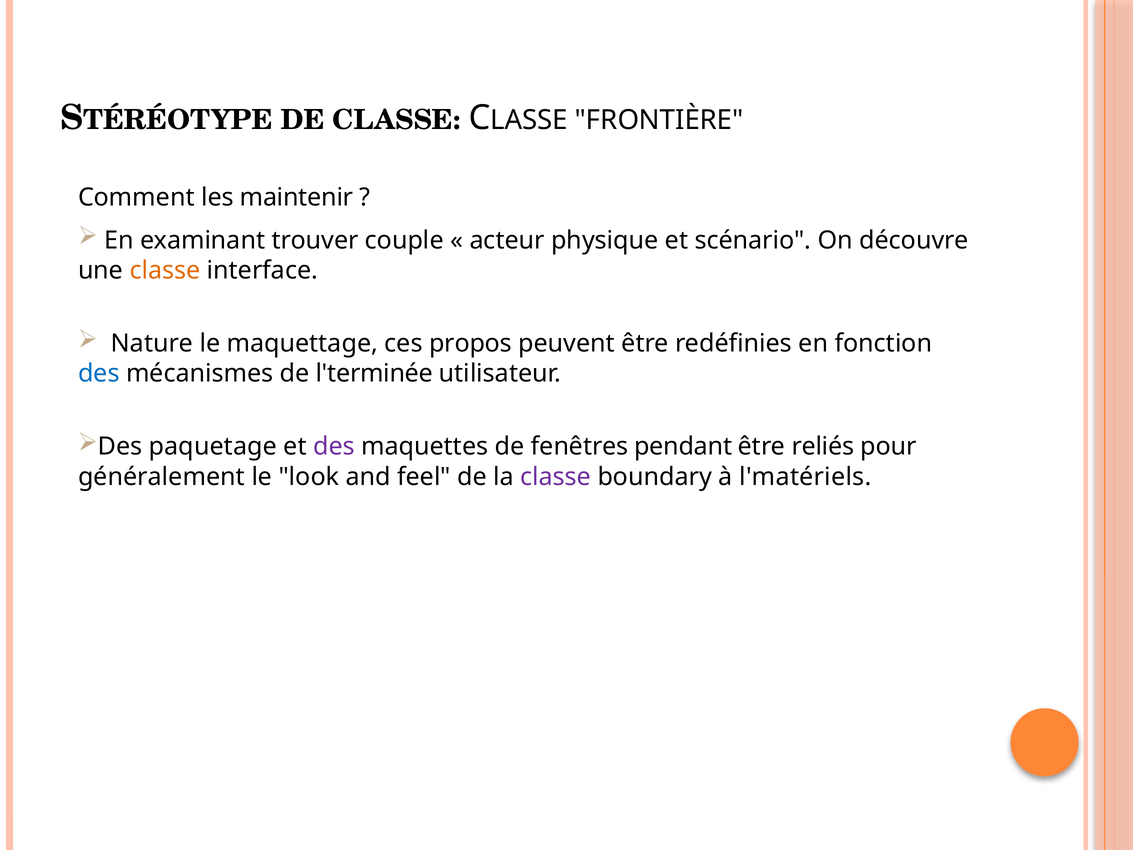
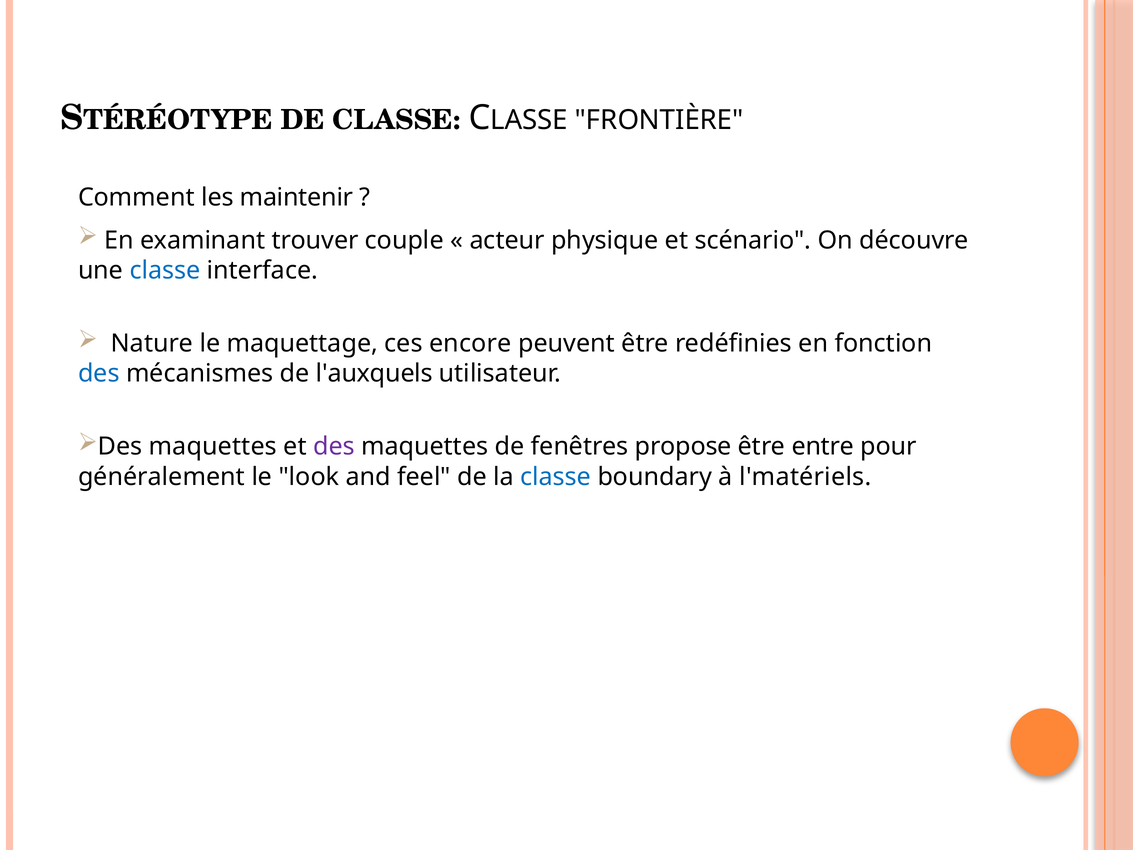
classe at (165, 270) colour: orange -> blue
propos: propos -> encore
l'terminée: l'terminée -> l'auxquels
paquetage at (213, 447): paquetage -> maquettes
pendant: pendant -> propose
reliés: reliés -> entre
classe at (556, 477) colour: purple -> blue
